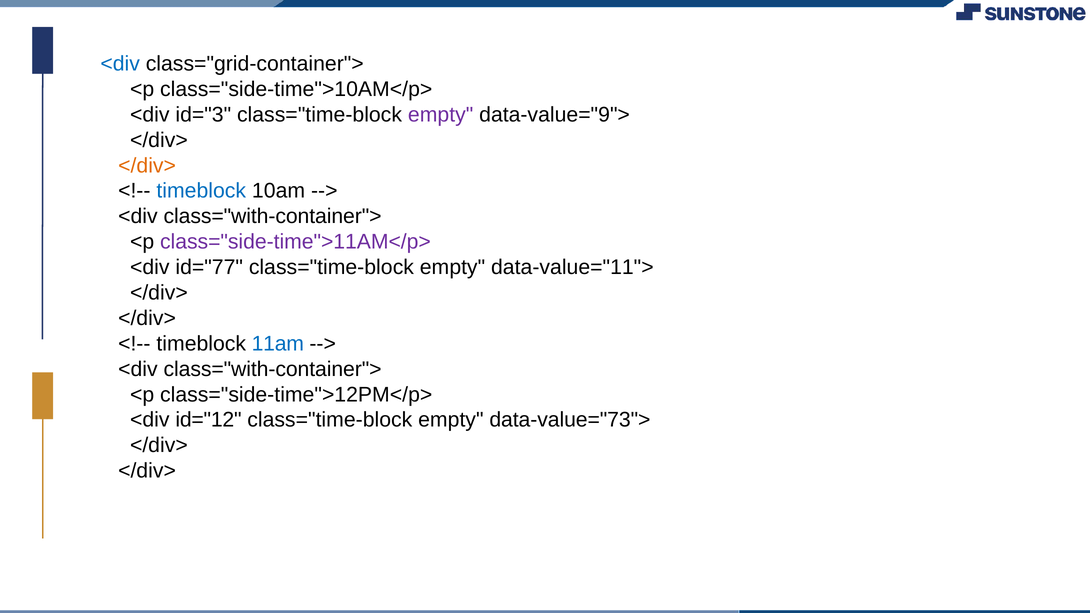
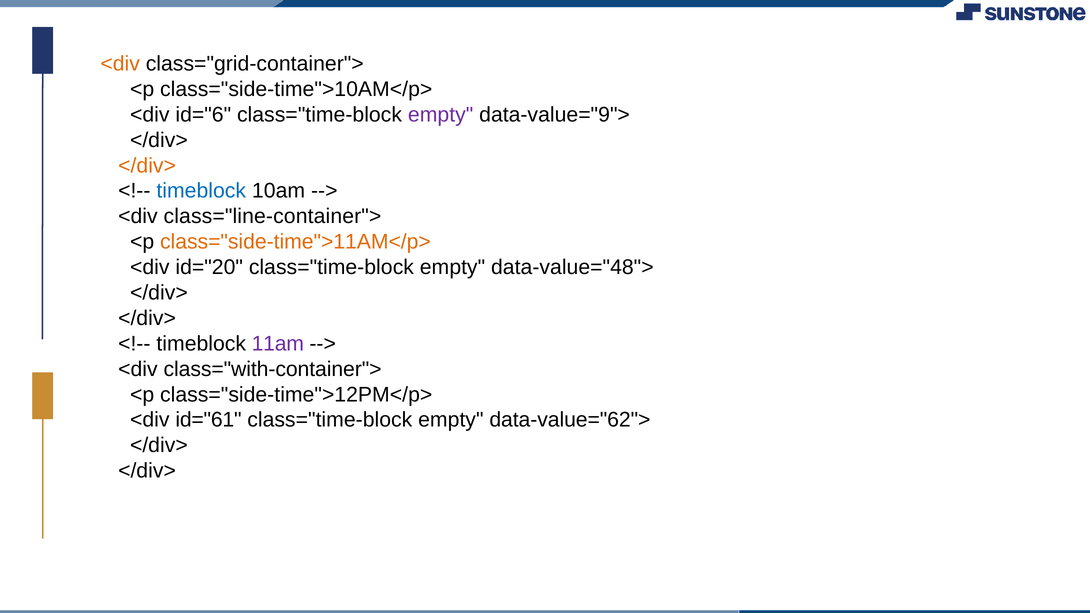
<div at (120, 64) colour: blue -> orange
id="3: id="3 -> id="6
class="with-container"> at (273, 216): class="with-container"> -> class="line-container">
class="side-time">11AM</p> colour: purple -> orange
id="77: id="77 -> id="20
data-value="11">: data-value="11"> -> data-value="48">
11am colour: blue -> purple
id="12: id="12 -> id="61
data-value="73">: data-value="73"> -> data-value="62">
